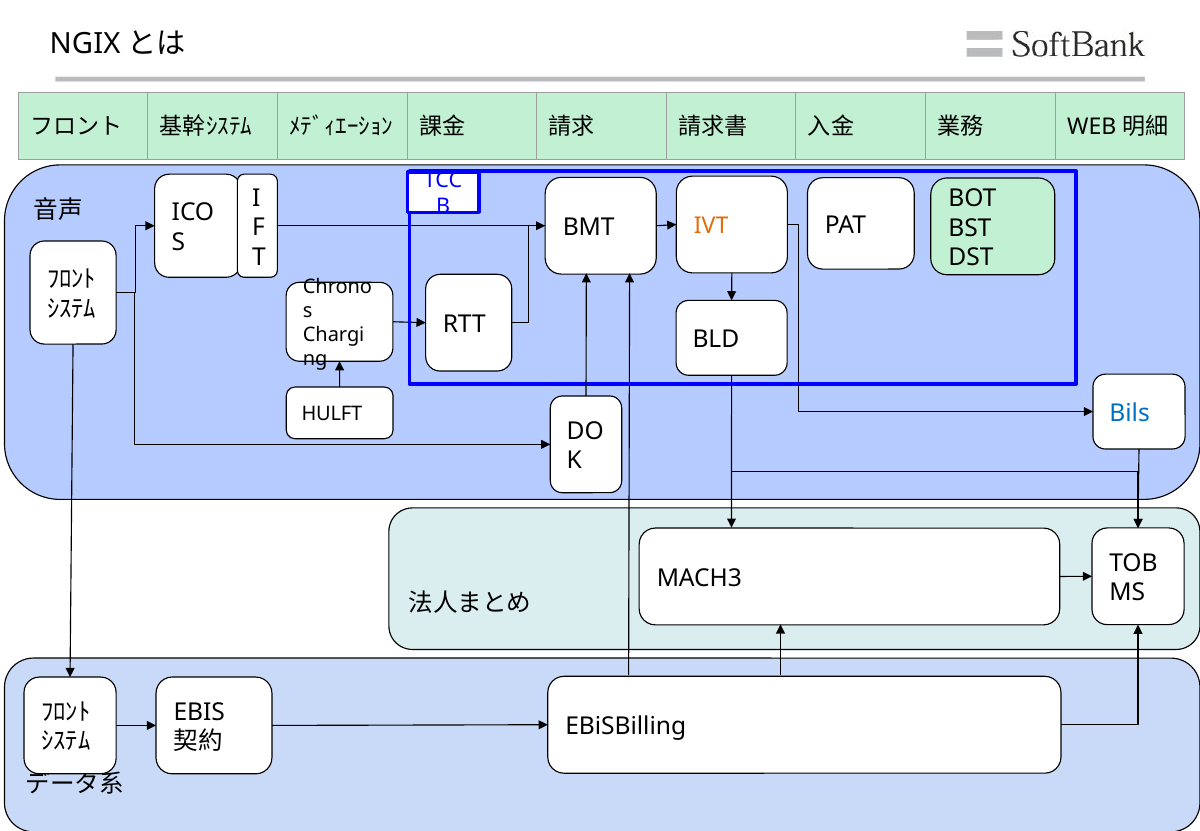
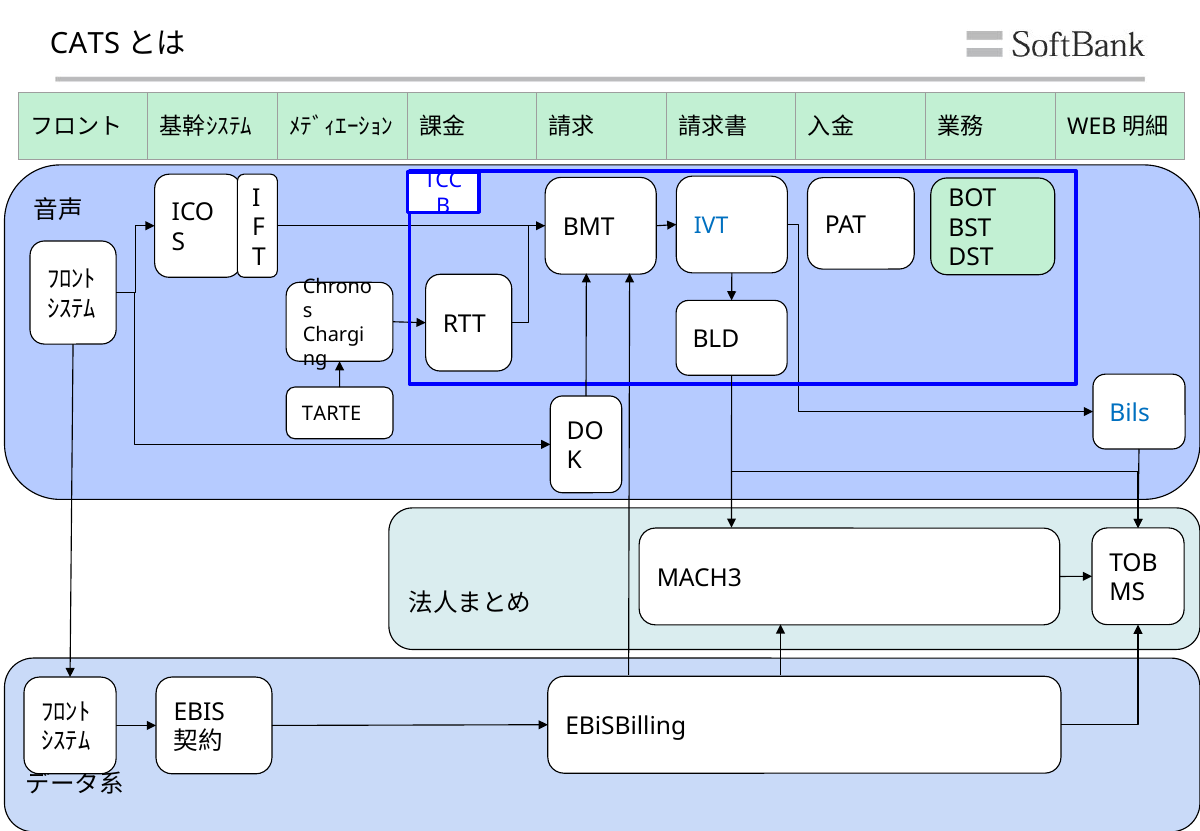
NGIX: NGIX -> CATS
IVT colour: orange -> blue
HULFT: HULFT -> TARTE
